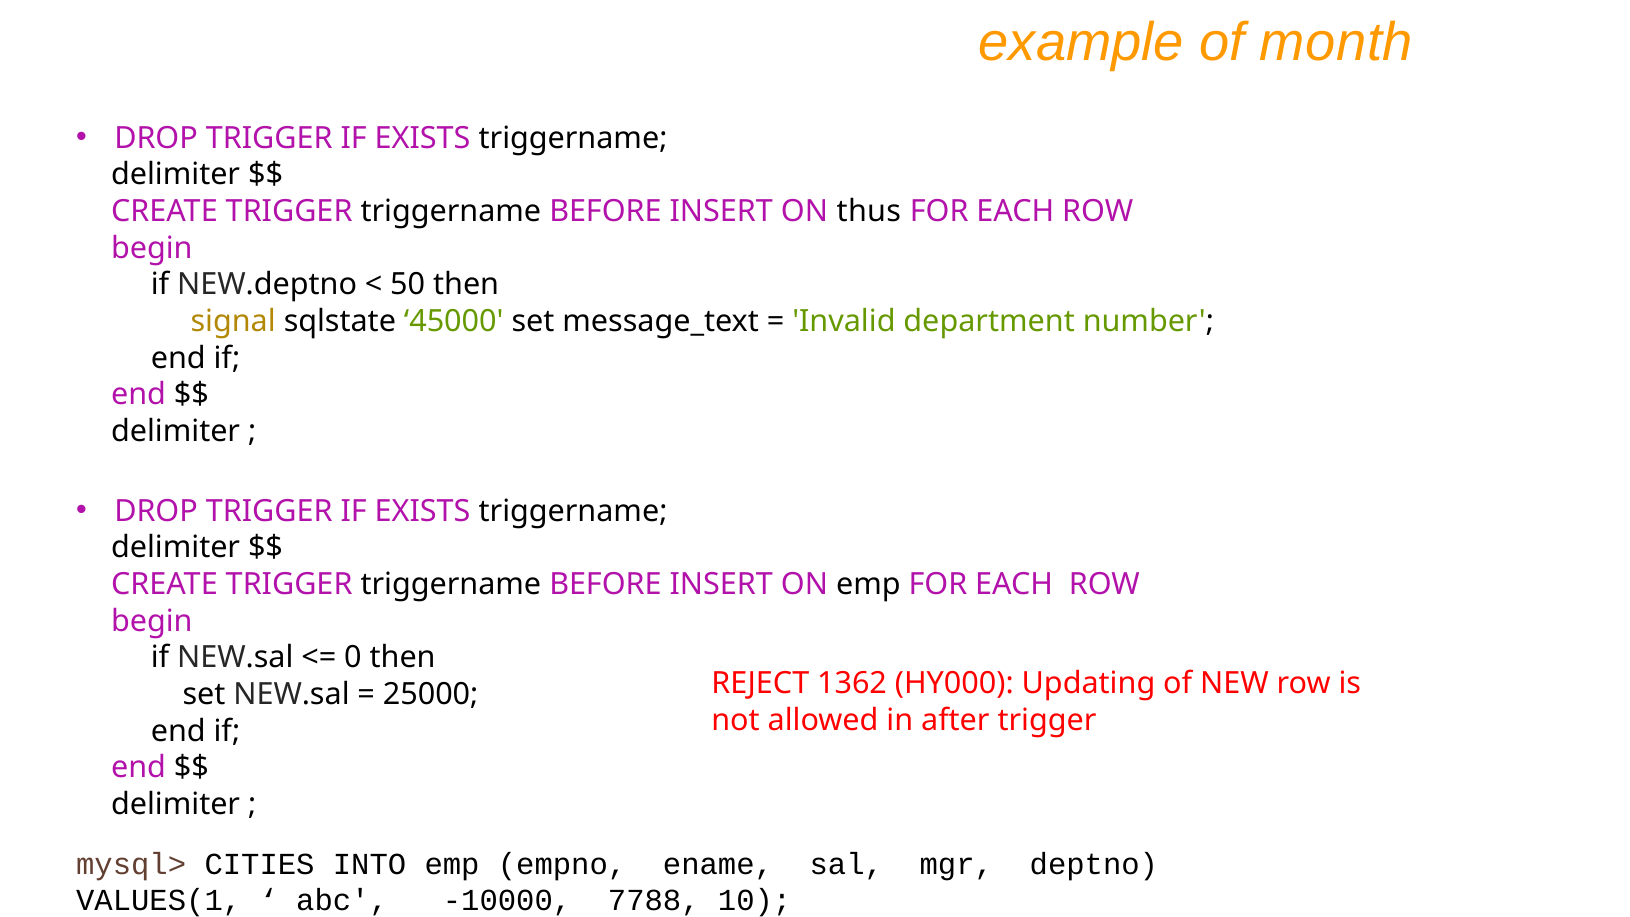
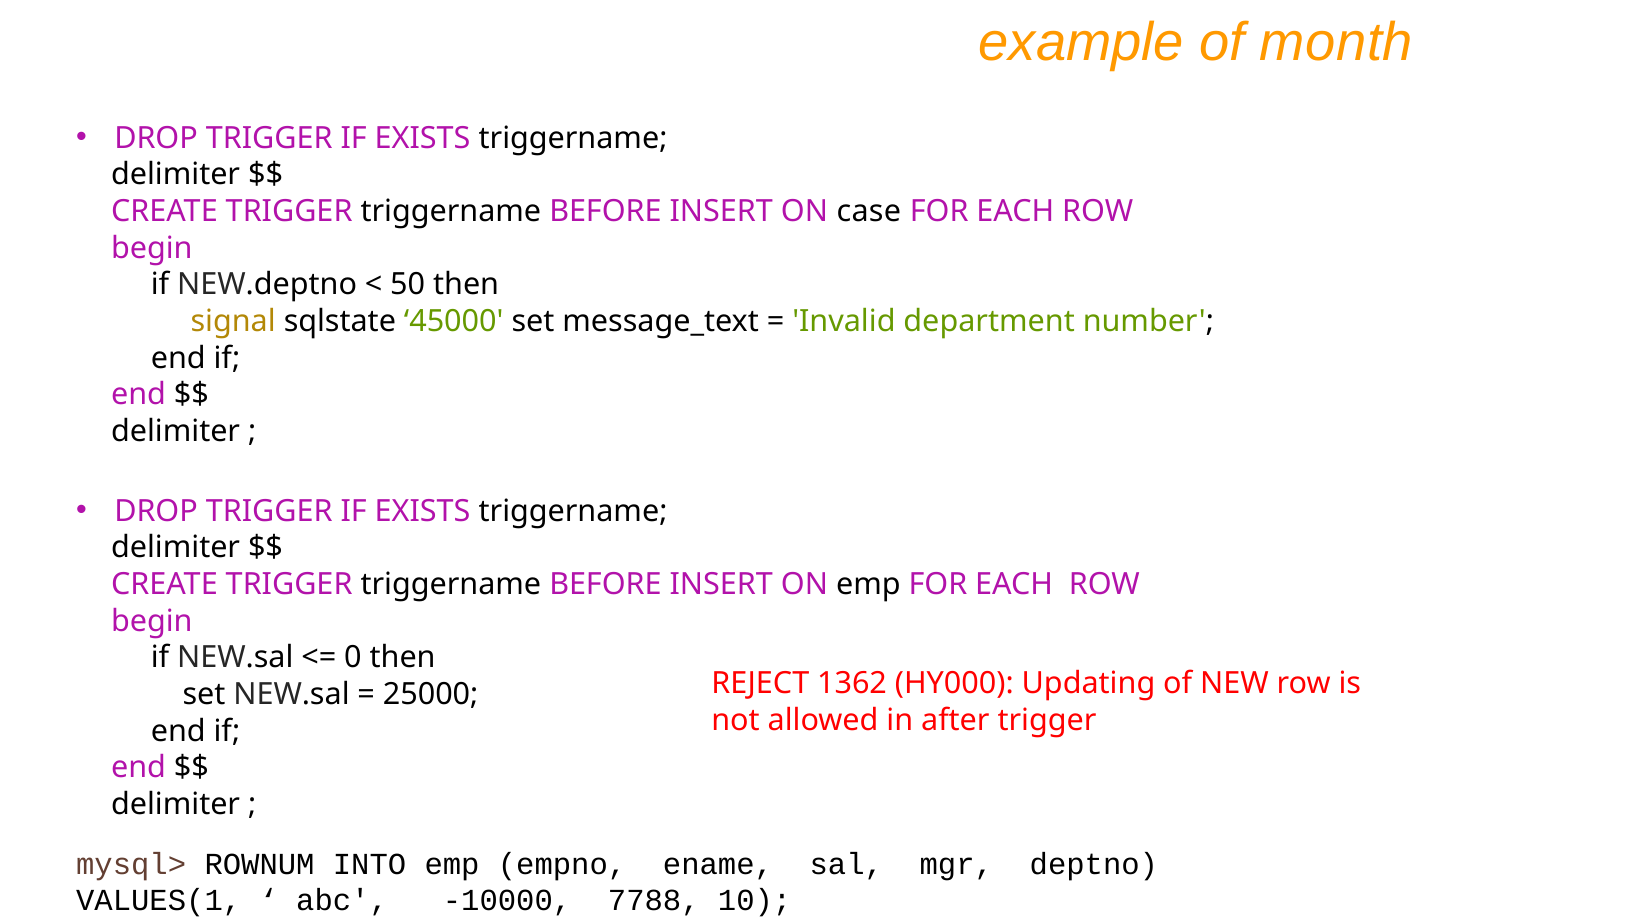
thus: thus -> case
CITIES: CITIES -> ROWNUM
